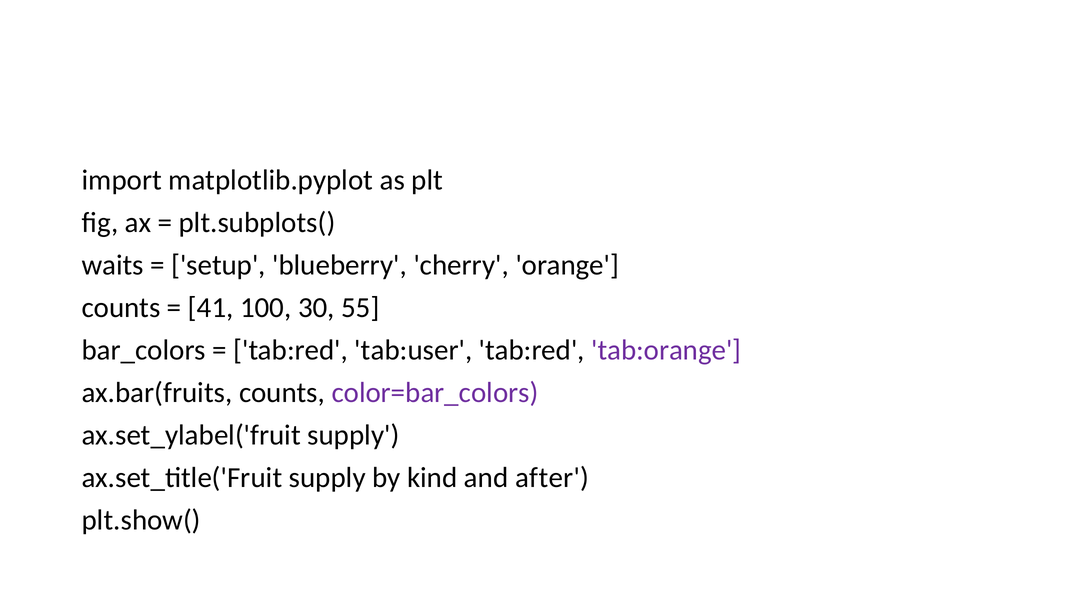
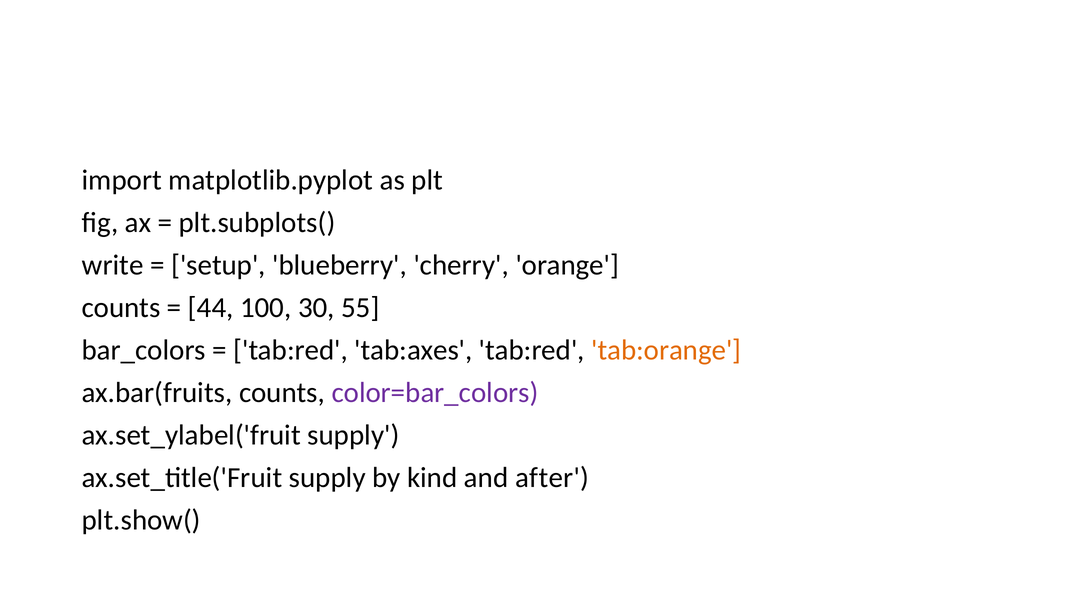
waits: waits -> write
41: 41 -> 44
tab:user: tab:user -> tab:axes
tab:orange colour: purple -> orange
